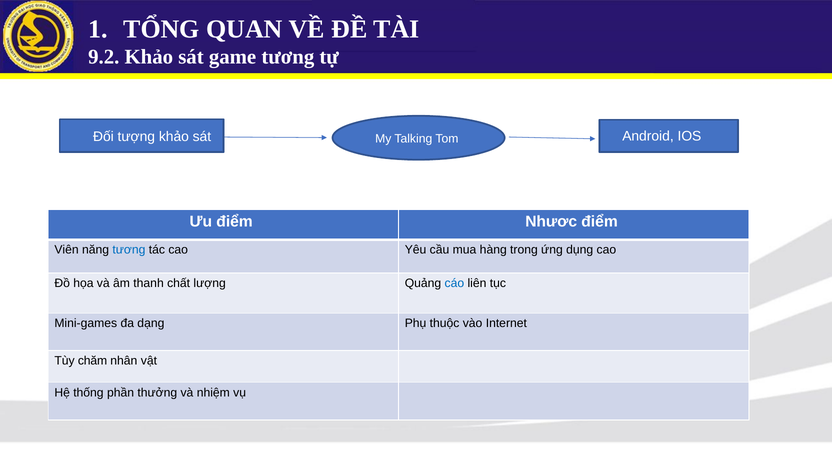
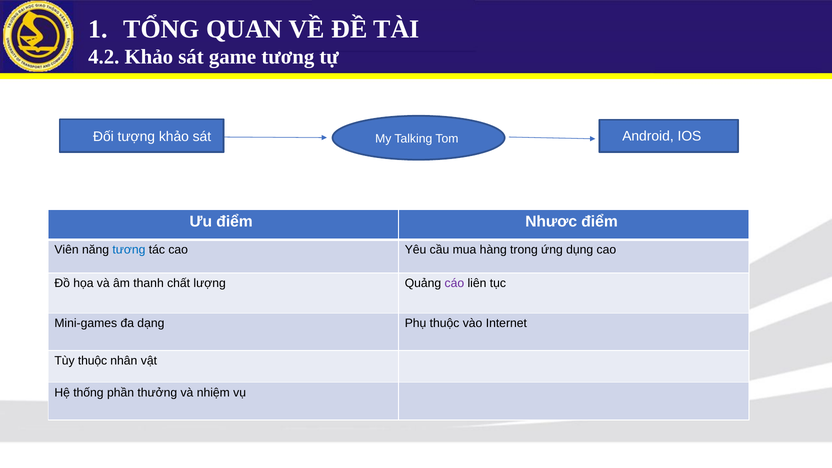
9.2: 9.2 -> 4.2
cáo colour: blue -> purple
Tùy chăm: chăm -> thuộc
